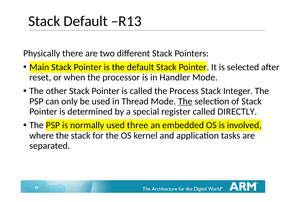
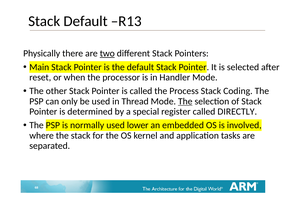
two underline: none -> present
Integer: Integer -> Coding
three: three -> lower
